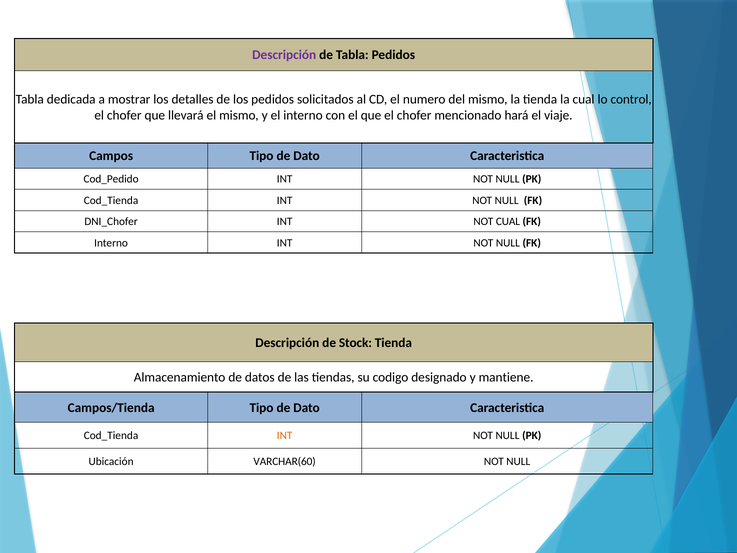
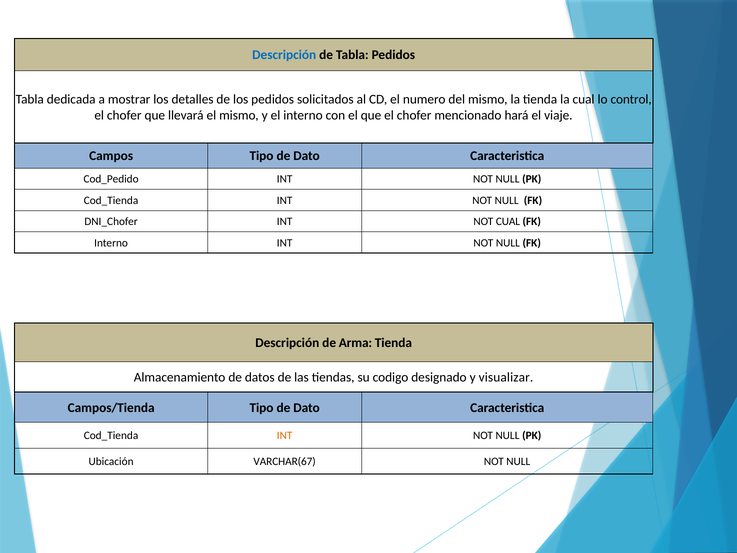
Descripción at (284, 55) colour: purple -> blue
Stock: Stock -> Arma
mantiene: mantiene -> visualizar
VARCHAR(60: VARCHAR(60 -> VARCHAR(67
